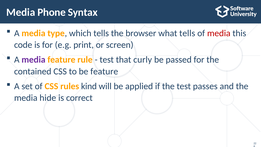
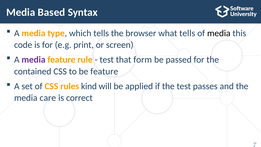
Phone: Phone -> Based
media at (219, 33) colour: red -> black
curly: curly -> form
hide: hide -> care
